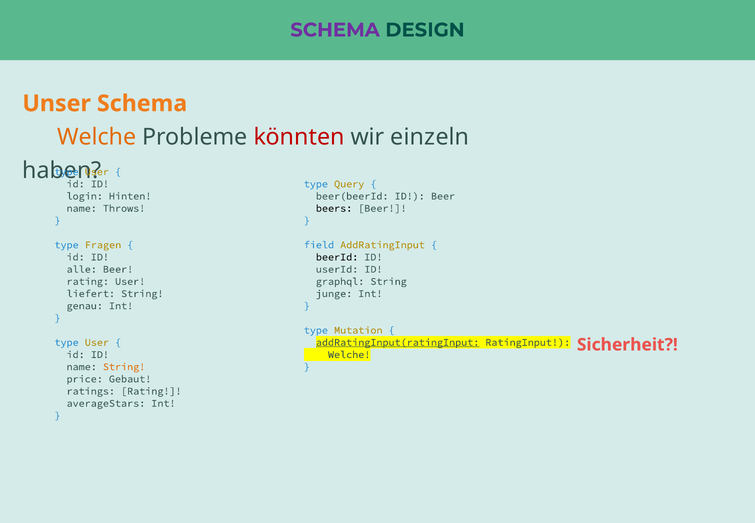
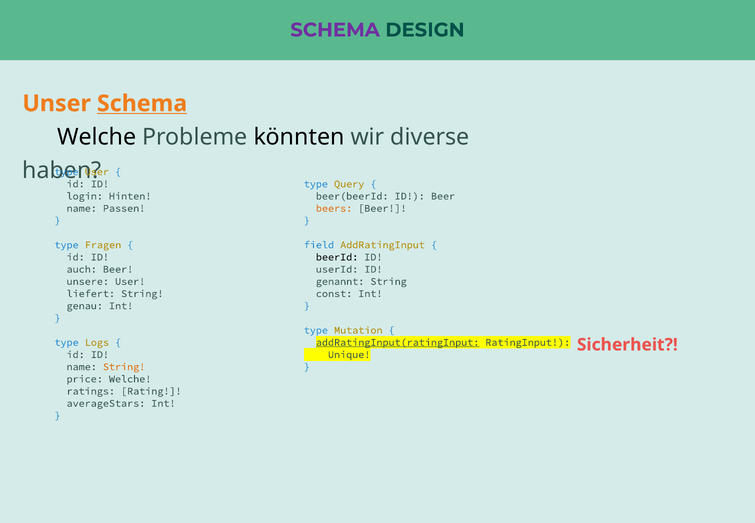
Schema at (142, 103) underline: none -> present
Welche at (97, 137) colour: orange -> black
könnten colour: red -> black
einzeln: einzeln -> diverse
Throws: Throws -> Passen
beers colour: black -> orange
alle: alle -> auch
rating at (88, 281): rating -> unsere
graphql: graphql -> genannt
junge: junge -> const
User at (97, 342): User -> Logs
Welche at (349, 354): Welche -> Unique
price Gebaut: Gebaut -> Welche
